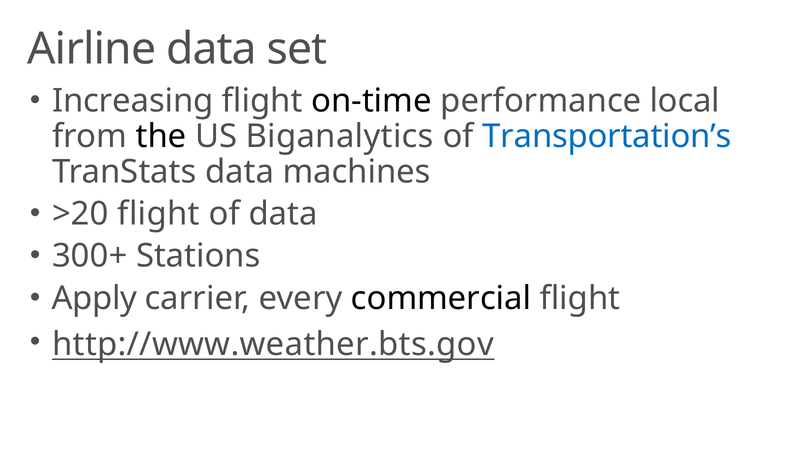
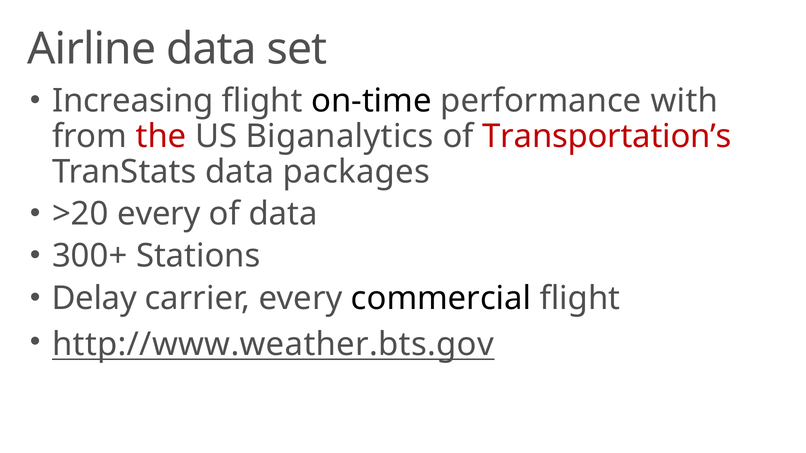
local: local -> with
the colour: black -> red
Transportation’s colour: blue -> red
machines: machines -> packages
>20 flight: flight -> every
Apply: Apply -> Delay
